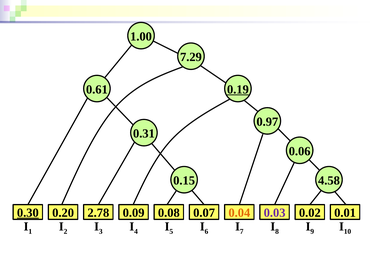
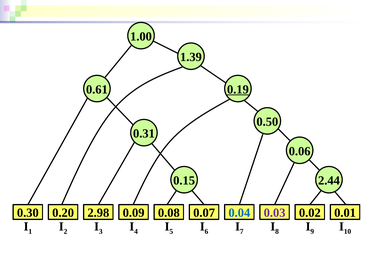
7.29: 7.29 -> 1.39
0.97: 0.97 -> 0.50
4.58: 4.58 -> 2.44
0.30 underline: present -> none
2.78: 2.78 -> 2.98
0.04 colour: orange -> blue
